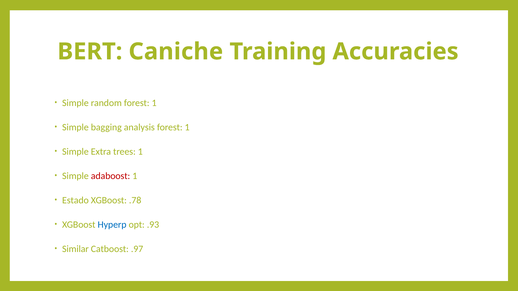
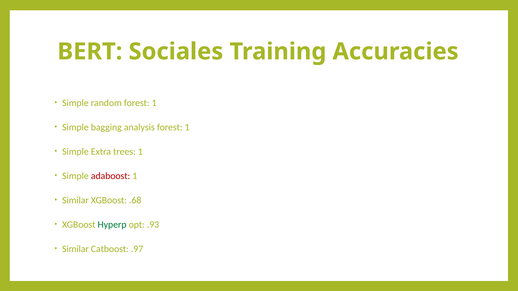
Caniche: Caniche -> Sociales
Estado at (75, 200): Estado -> Similar
.78: .78 -> .68
Hyperp colour: blue -> green
